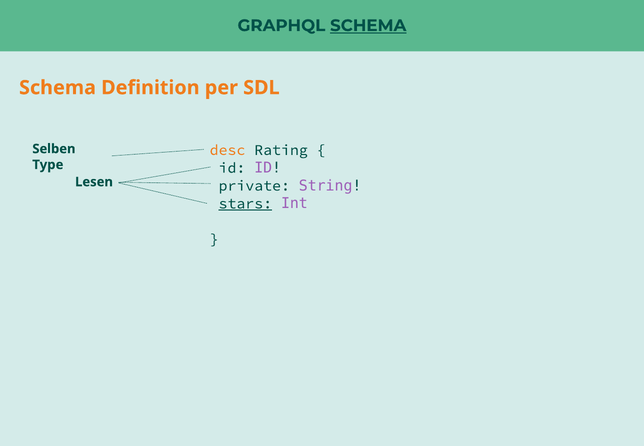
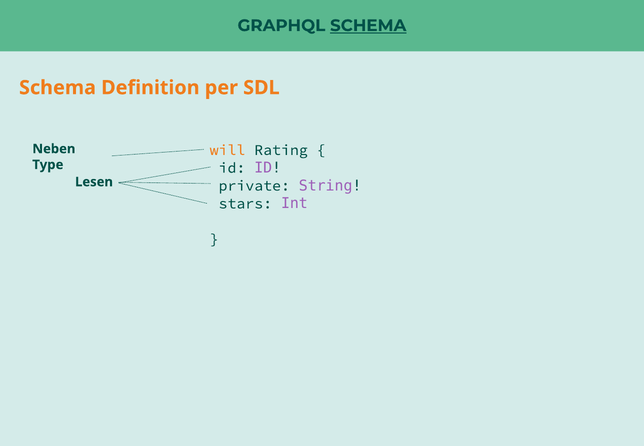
Selben: Selben -> Neben
desc: desc -> will
stars underline: present -> none
